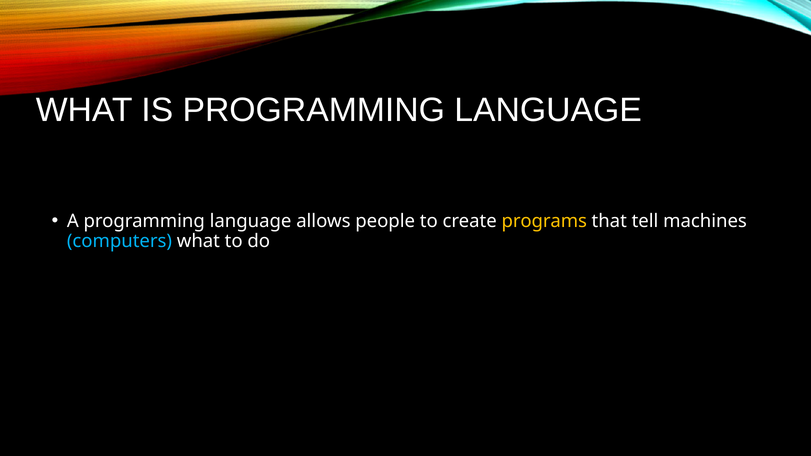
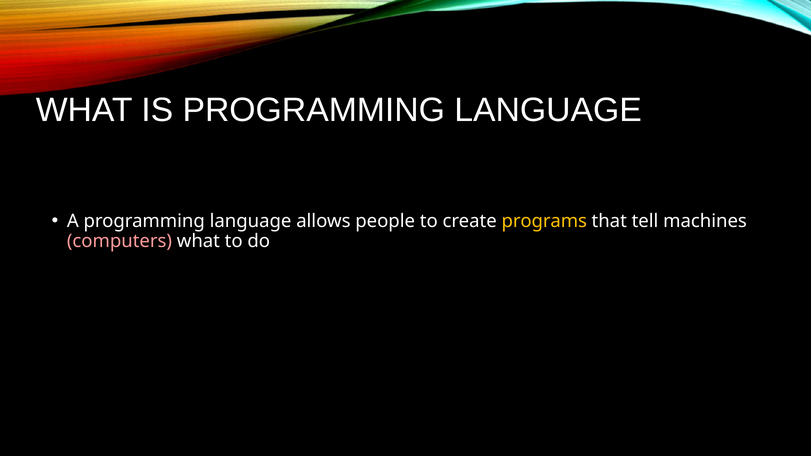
computers colour: light blue -> pink
